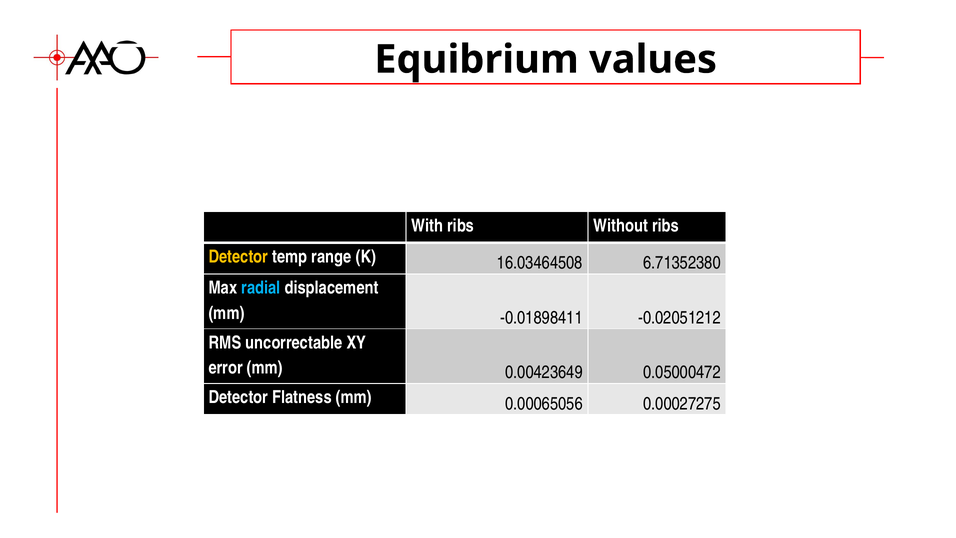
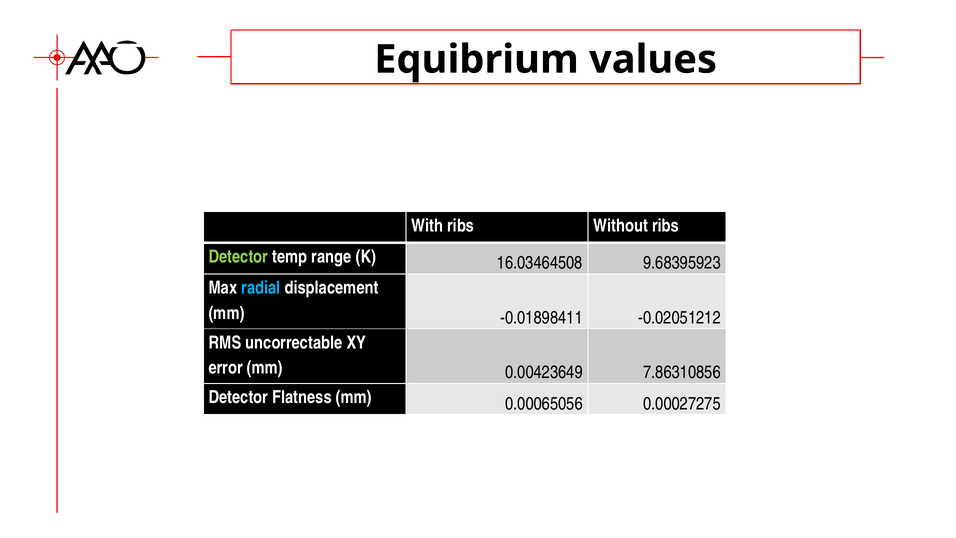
Detector at (238, 257) colour: yellow -> light green
6.71352380: 6.71352380 -> 9.68395923
0.05000472: 0.05000472 -> 7.86310856
